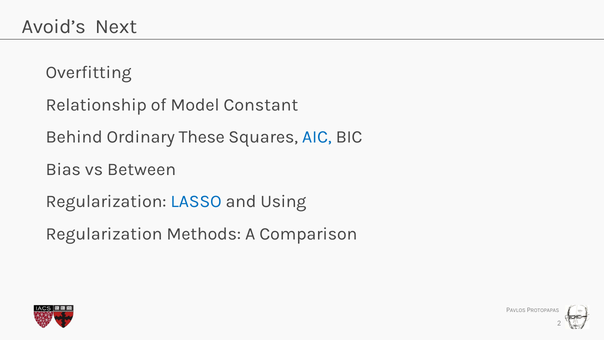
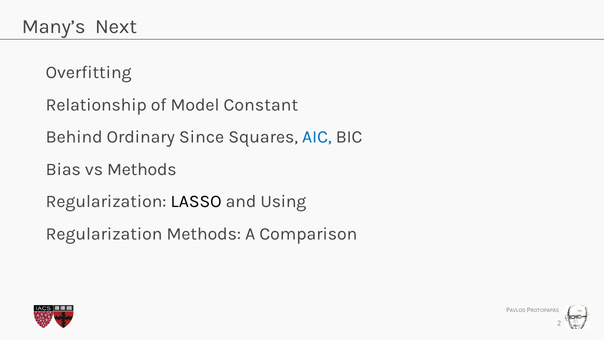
Avoid’s: Avoid’s -> Many’s
These: These -> Since
vs Between: Between -> Methods
LASSO colour: blue -> black
